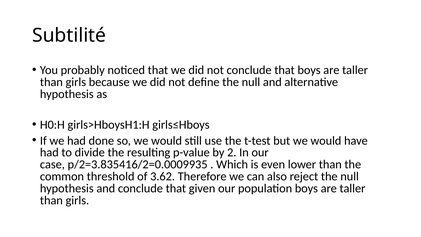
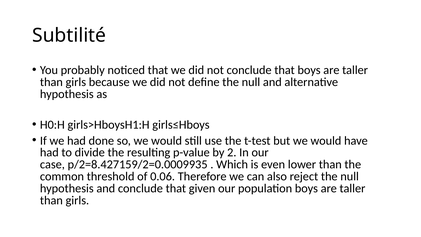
p/2=3.835416/2=0.0009935: p/2=3.835416/2=0.0009935 -> p/2=8.427159/2=0.0009935
3.62: 3.62 -> 0.06
